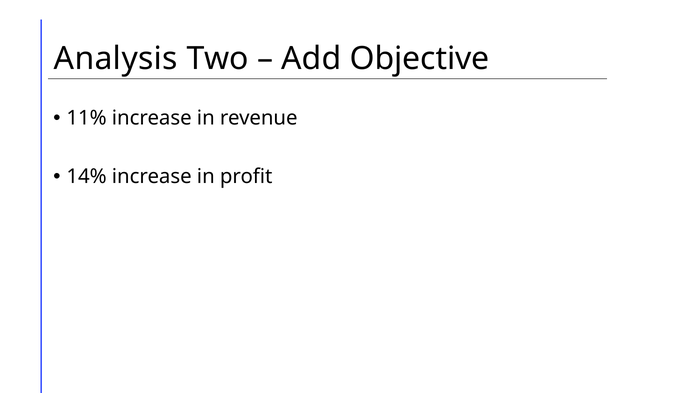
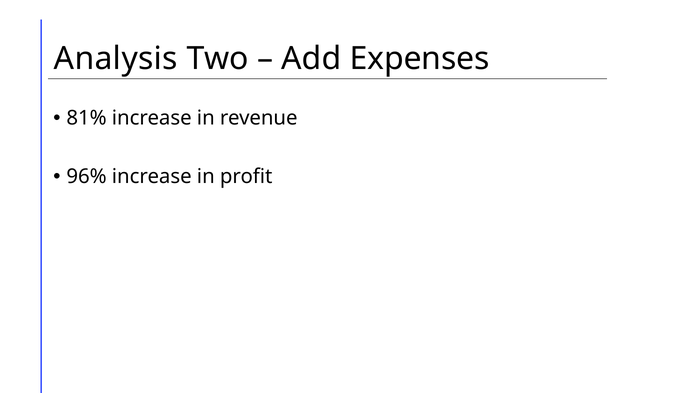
Objective: Objective -> Expenses
11%: 11% -> 81%
14%: 14% -> 96%
